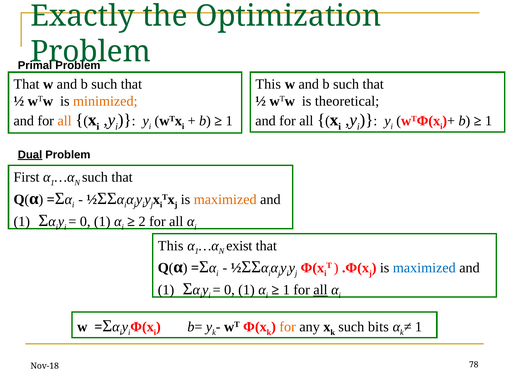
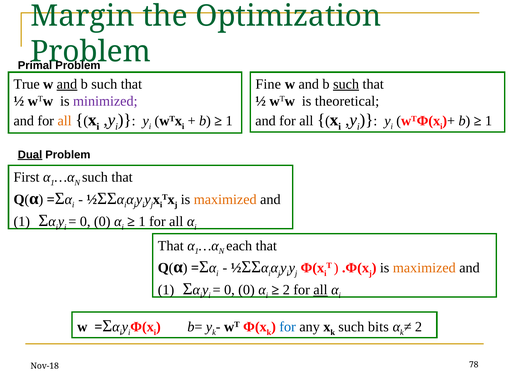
Exactly: Exactly -> Margin
That at (26, 84): That -> True
and at (67, 84) underline: none -> present
This at (268, 84): This -> Fine
such at (346, 84) underline: none -> present
minimized colour: orange -> purple
1 at (102, 221): 1 -> 0
2 at (142, 221): 2 -> 1
This at (171, 246): This -> That
exist: exist -> each
maximized at (424, 268) colour: blue -> orange
1 at (247, 290): 1 -> 0
1 at (286, 290): 1 -> 2
for at (288, 327) colour: orange -> blue
1 at (419, 327): 1 -> 2
